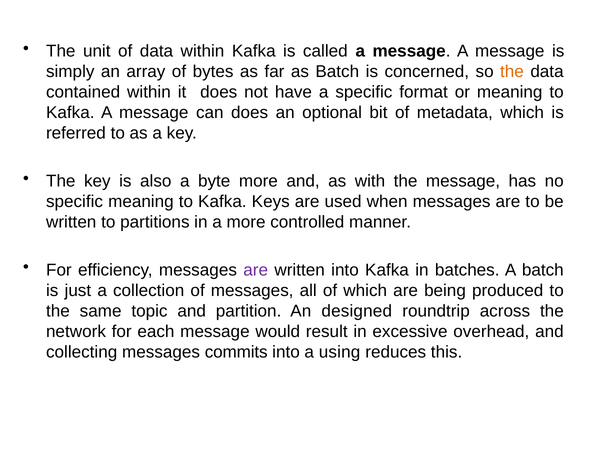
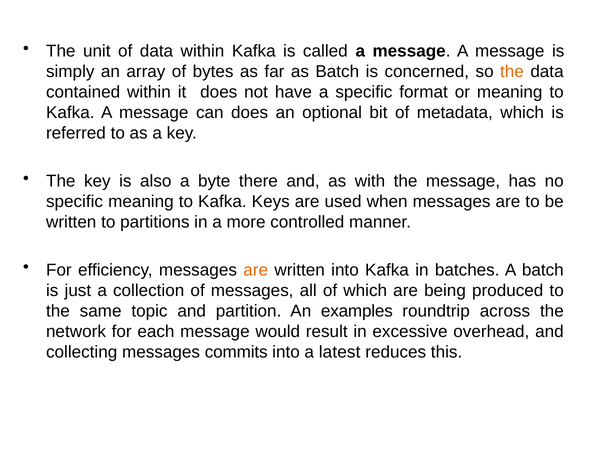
byte more: more -> there
are at (256, 270) colour: purple -> orange
designed: designed -> examples
using: using -> latest
